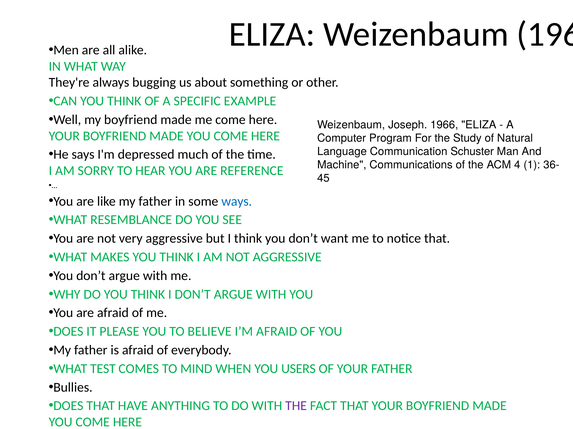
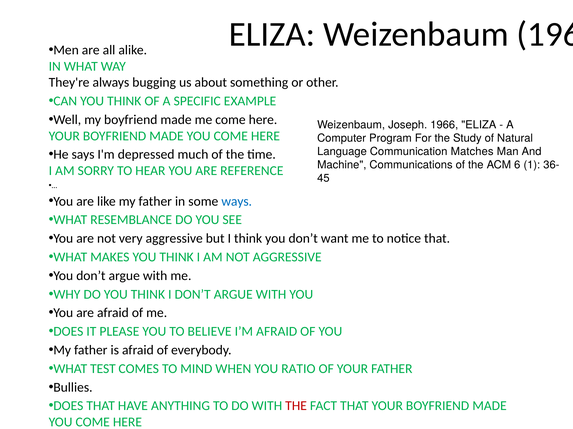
Schuster: Schuster -> Matches
4: 4 -> 6
USERS: USERS -> RATIO
THE at (296, 407) colour: purple -> red
